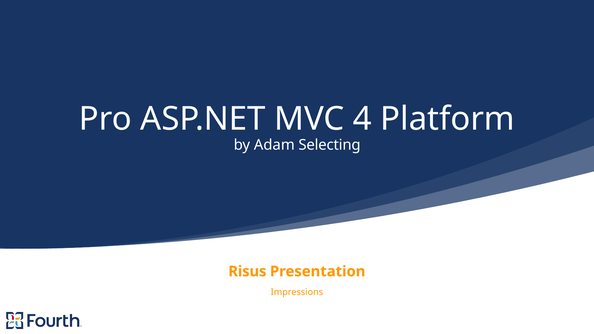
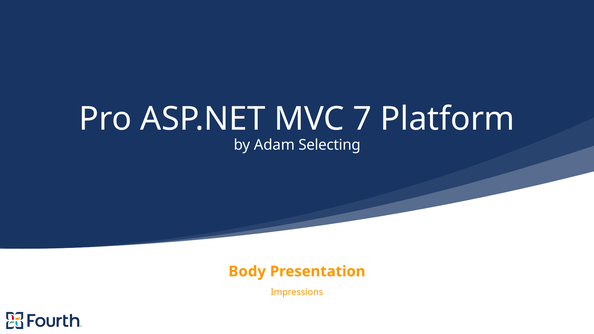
4: 4 -> 7
Risus: Risus -> Body
